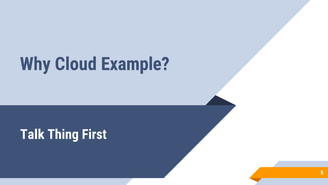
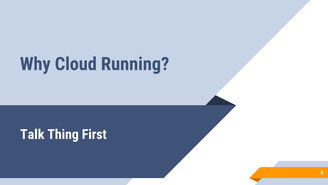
Example: Example -> Running
